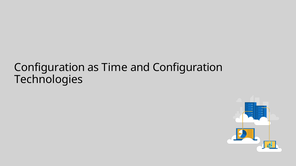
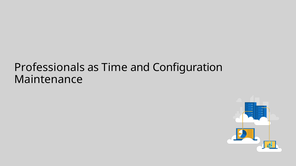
Configuration at (50, 68): Configuration -> Professionals
Technologies: Technologies -> Maintenance
